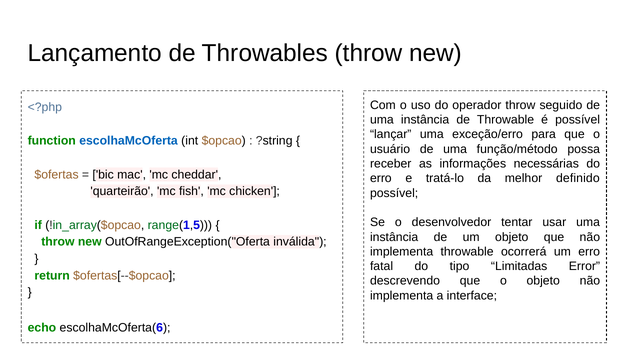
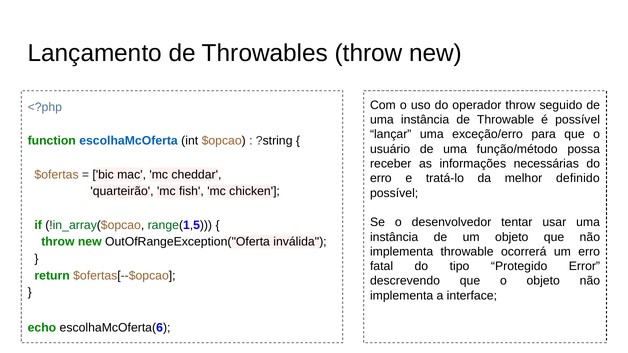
Limitadas: Limitadas -> Protegido
